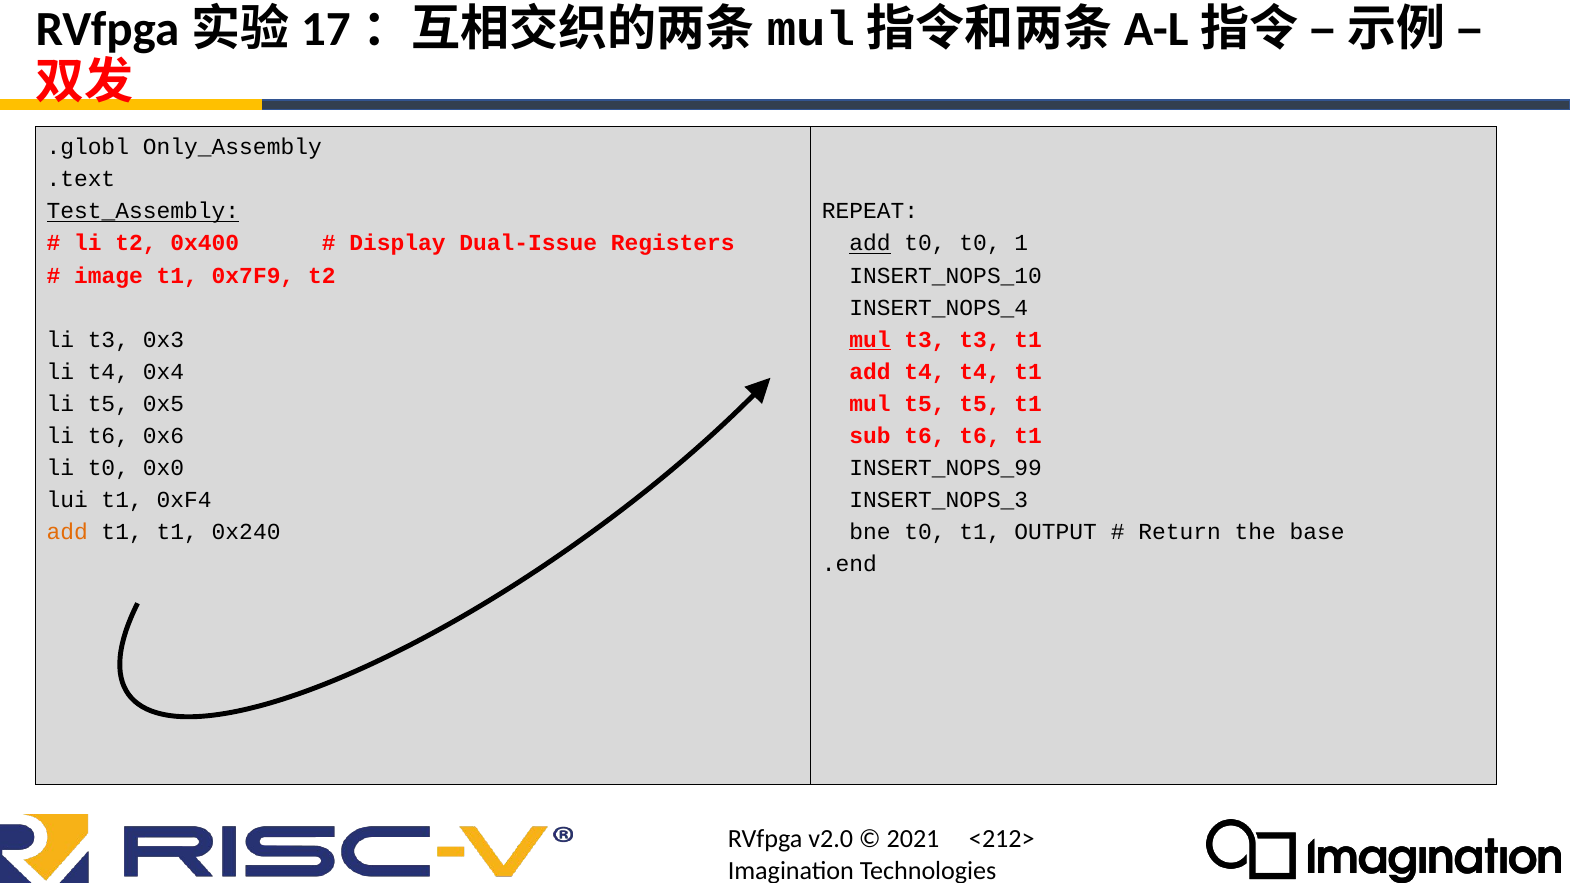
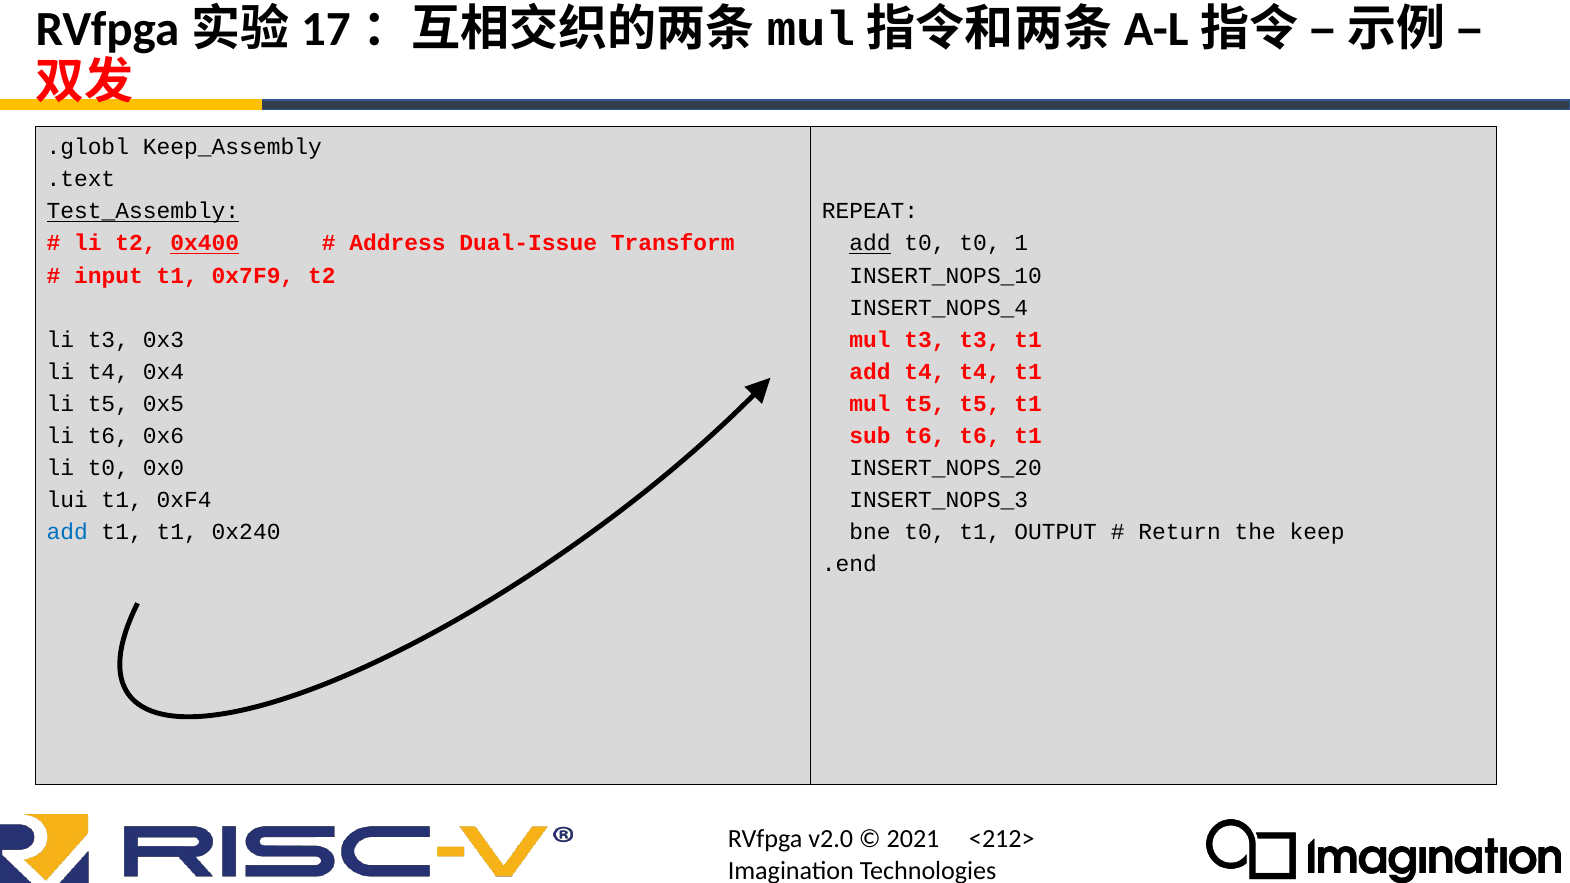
Only_Assembly: Only_Assembly -> Keep_Assembly
0x400 underline: none -> present
Display: Display -> Address
Registers: Registers -> Transform
image: image -> input
mul at (870, 340) underline: present -> none
INSERT_NOPS_99: INSERT_NOPS_99 -> INSERT_NOPS_20
add at (67, 532) colour: orange -> blue
base: base -> keep
